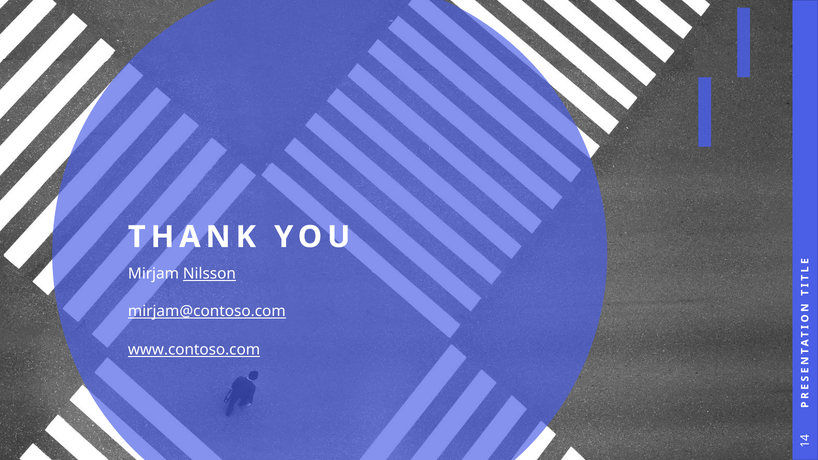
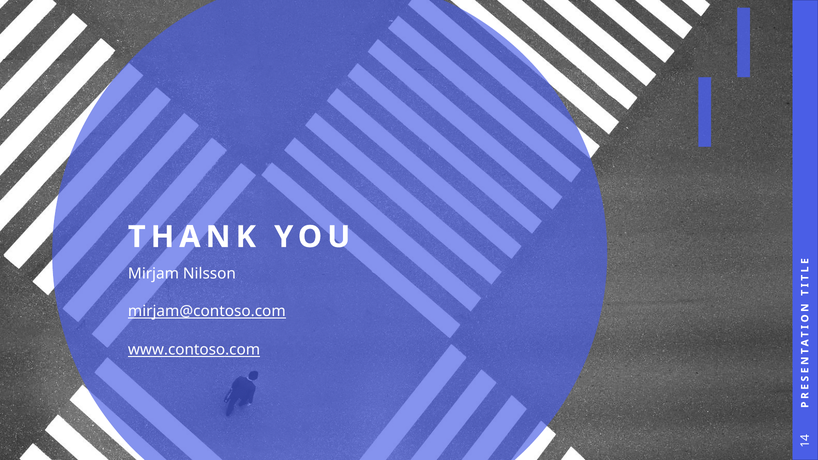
Nilsson underline: present -> none
